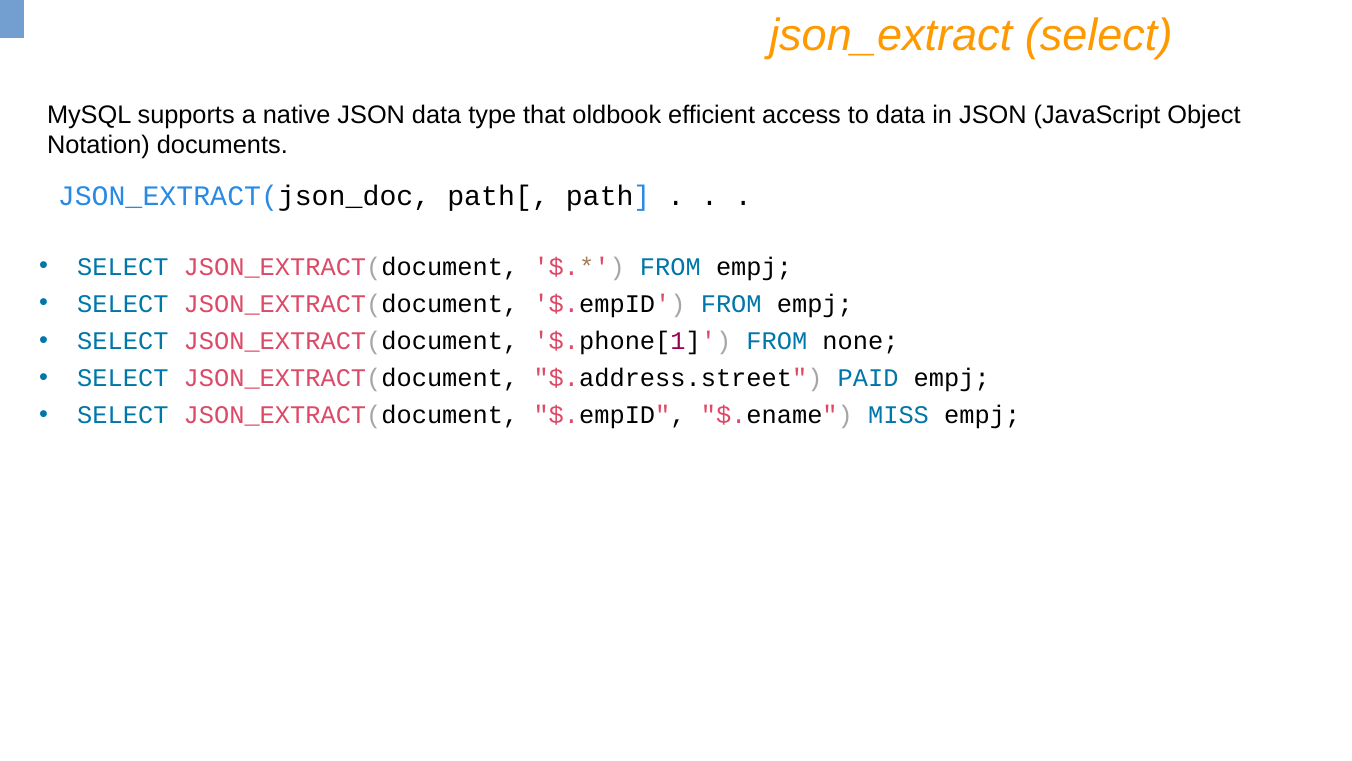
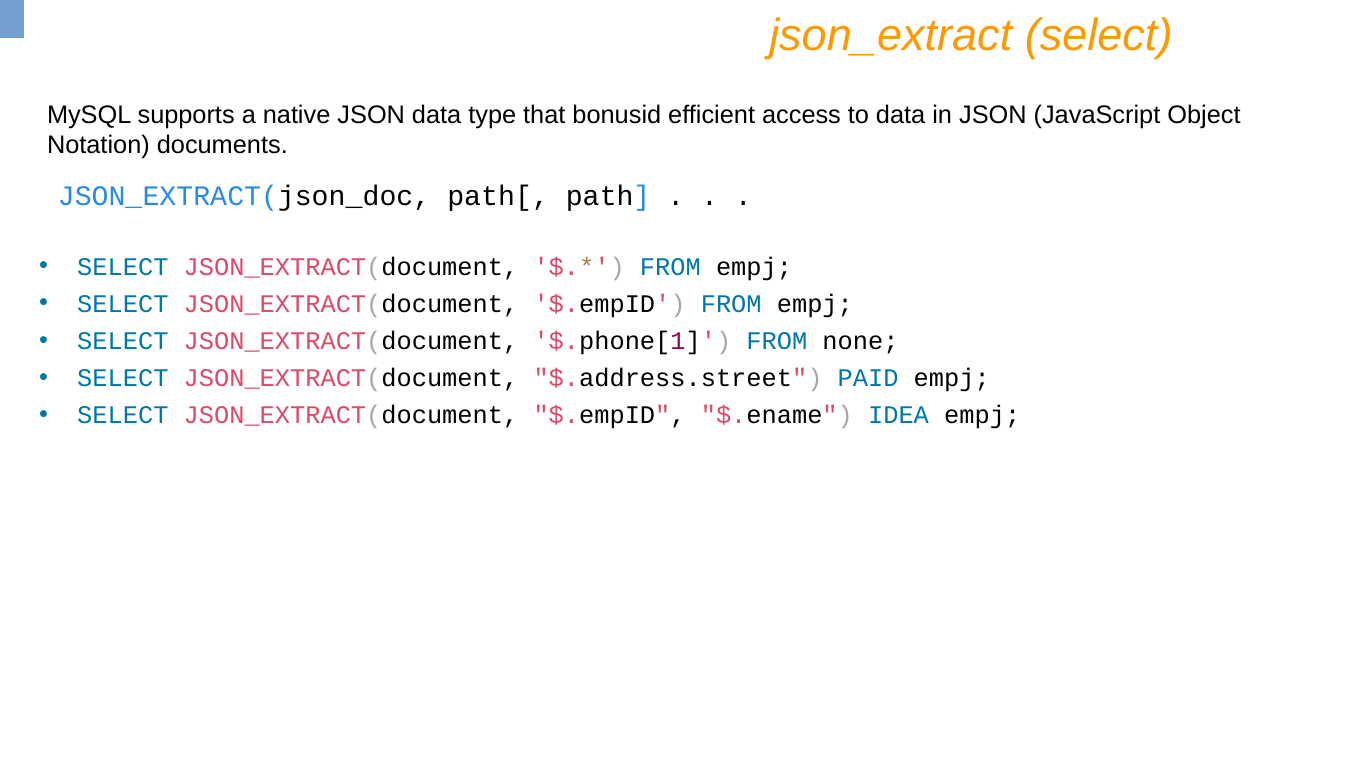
oldbook: oldbook -> bonusid
MISS: MISS -> IDEA
